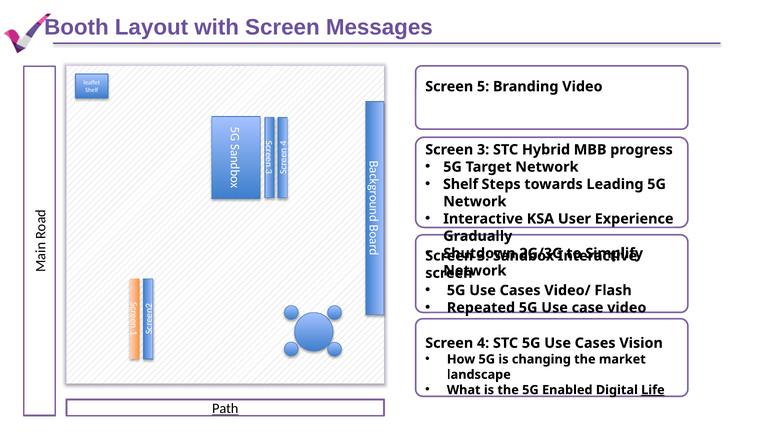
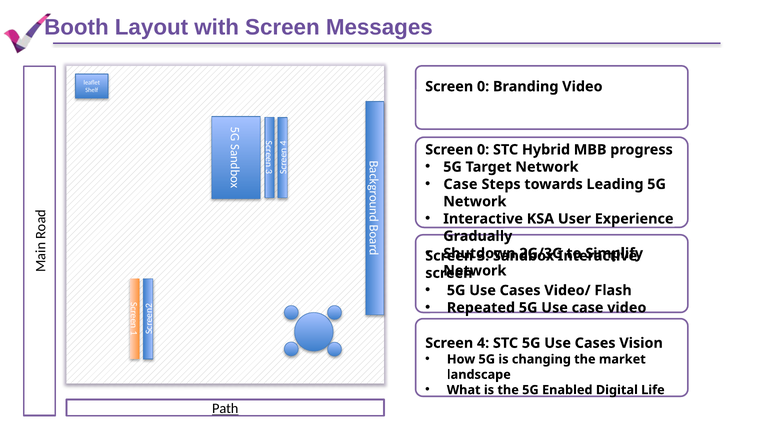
5 at (483, 87): 5 -> 0
3 at (483, 150): 3 -> 0
Shelf at (461, 184): Shelf -> Case
Life underline: present -> none
